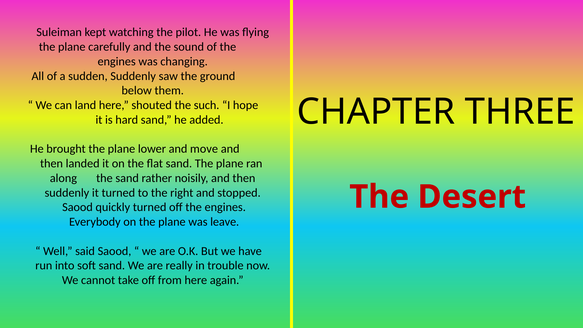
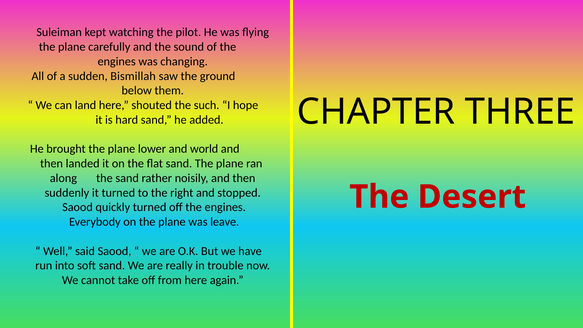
sudden Suddenly: Suddenly -> Bismillah
move: move -> world
